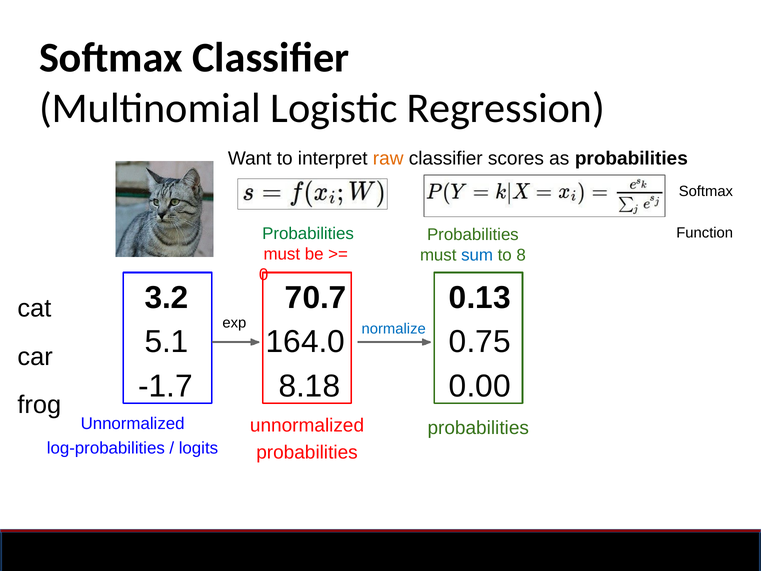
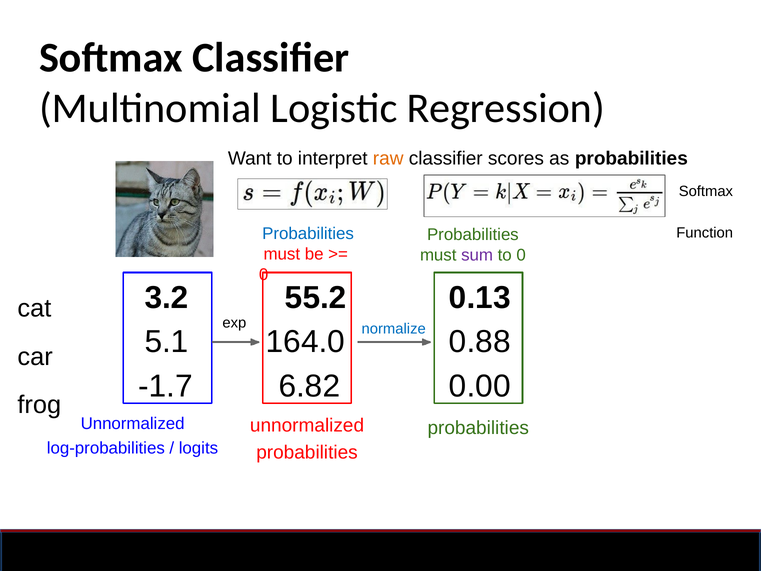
Probabilities at (308, 234) colour: green -> blue
sum colour: blue -> purple
to 8: 8 -> 0
70.7: 70.7 -> 55.2
0.75: 0.75 -> 0.88
8.18: 8.18 -> 6.82
